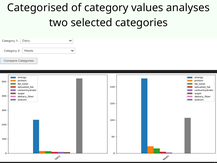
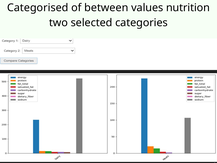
category: category -> between
analyses: analyses -> nutrition
